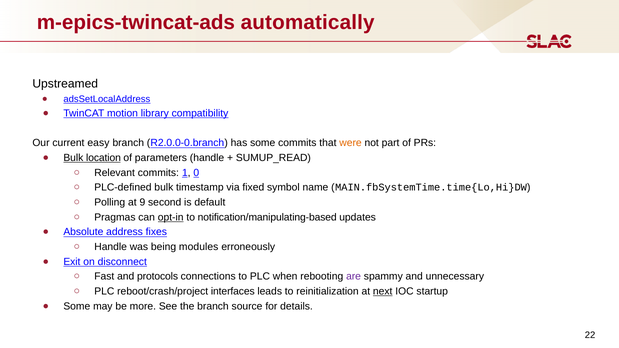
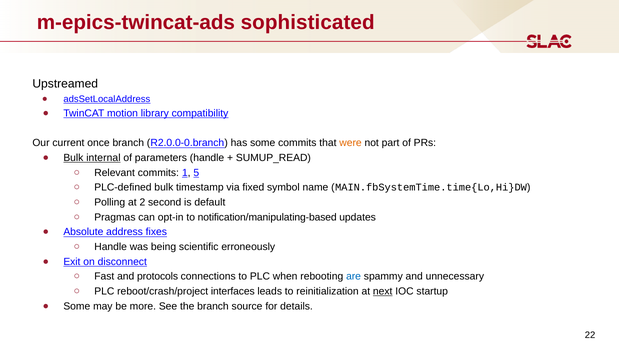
automatically: automatically -> sophisticated
easy: easy -> once
location: location -> internal
0: 0 -> 5
9: 9 -> 2
opt-in underline: present -> none
modules: modules -> scientific
are colour: purple -> blue
